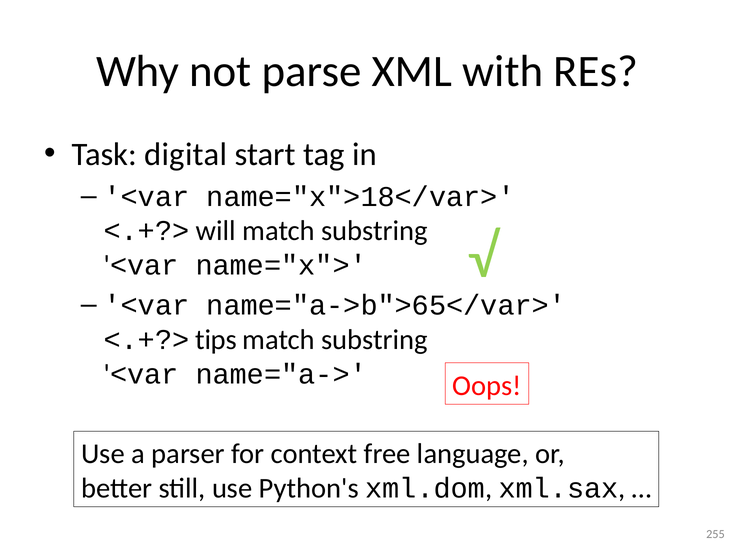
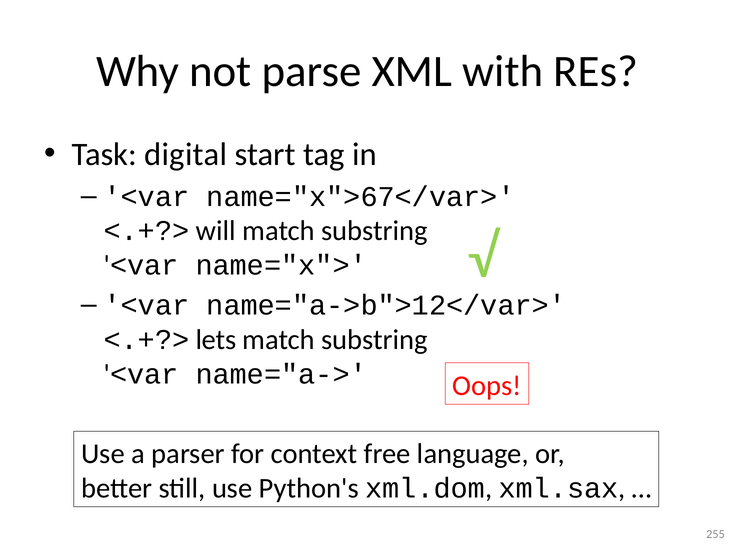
name="x">18</var>: name="x">18</var> -> name="x">67</var>
name="a->b">65</var>: name="a->b">65</var> -> name="a->b">12</var>
tips: tips -> lets
